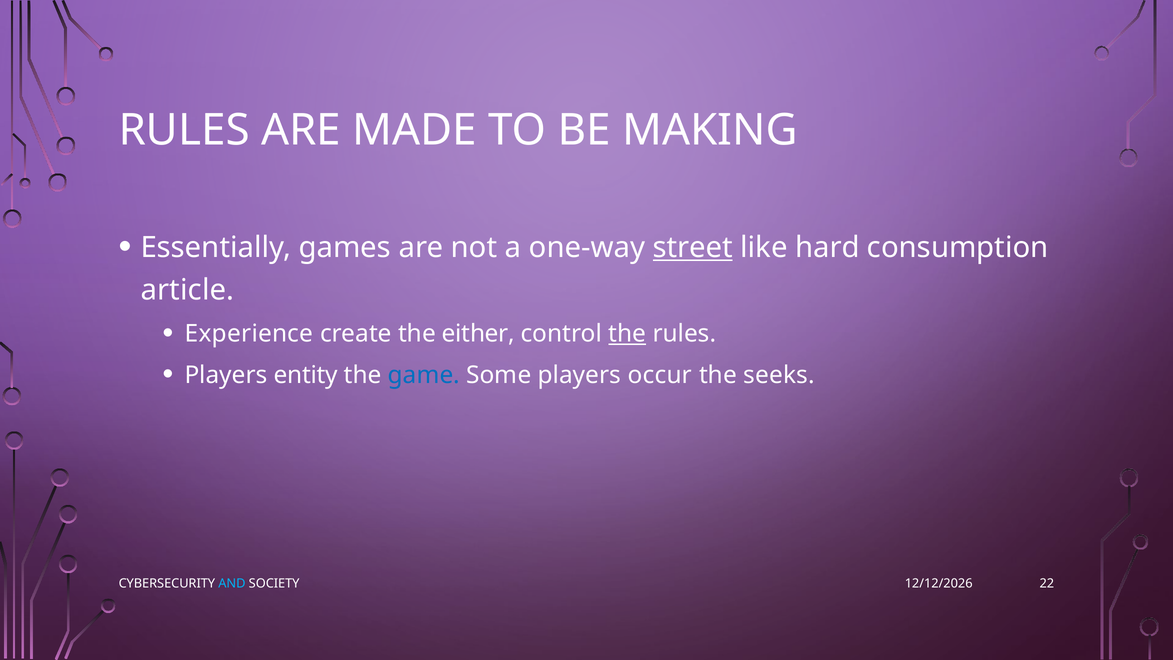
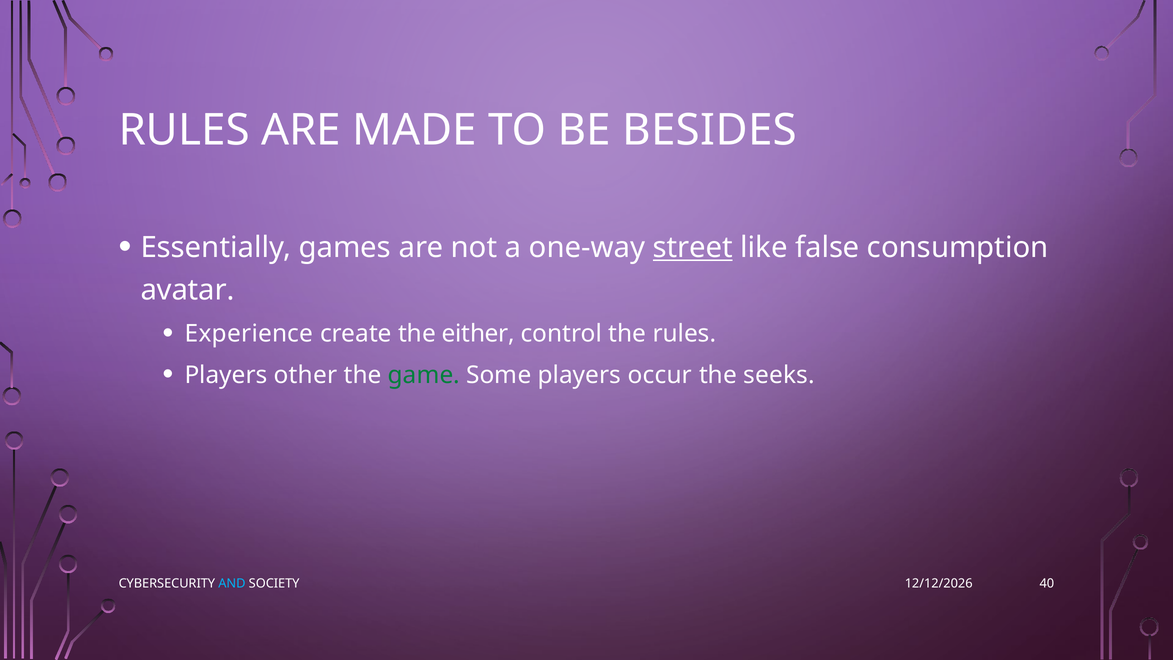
MAKING: MAKING -> BESIDES
hard: hard -> false
article: article -> avatar
the at (627, 334) underline: present -> none
entity: entity -> other
game colour: blue -> green
22: 22 -> 40
